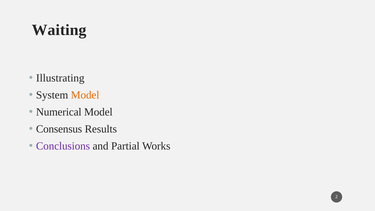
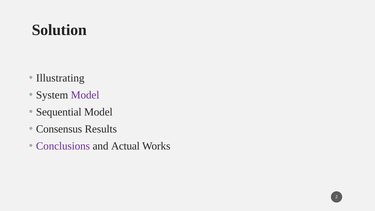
Waiting: Waiting -> Solution
Model at (85, 95) colour: orange -> purple
Numerical: Numerical -> Sequential
Partial: Partial -> Actual
